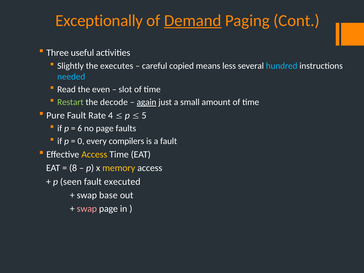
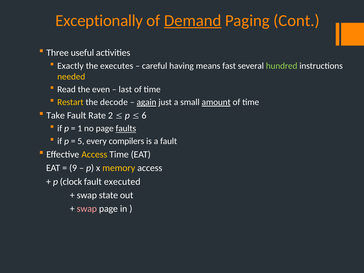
Slightly: Slightly -> Exactly
copied: copied -> having
less: less -> fast
hundred colour: light blue -> light green
needed colour: light blue -> yellow
slot: slot -> last
Restart colour: light green -> yellow
amount underline: none -> present
Pure: Pure -> Take
4: 4 -> 2
5: 5 -> 6
6: 6 -> 1
faults underline: none -> present
0: 0 -> 5
8: 8 -> 9
seen: seen -> clock
base: base -> state
